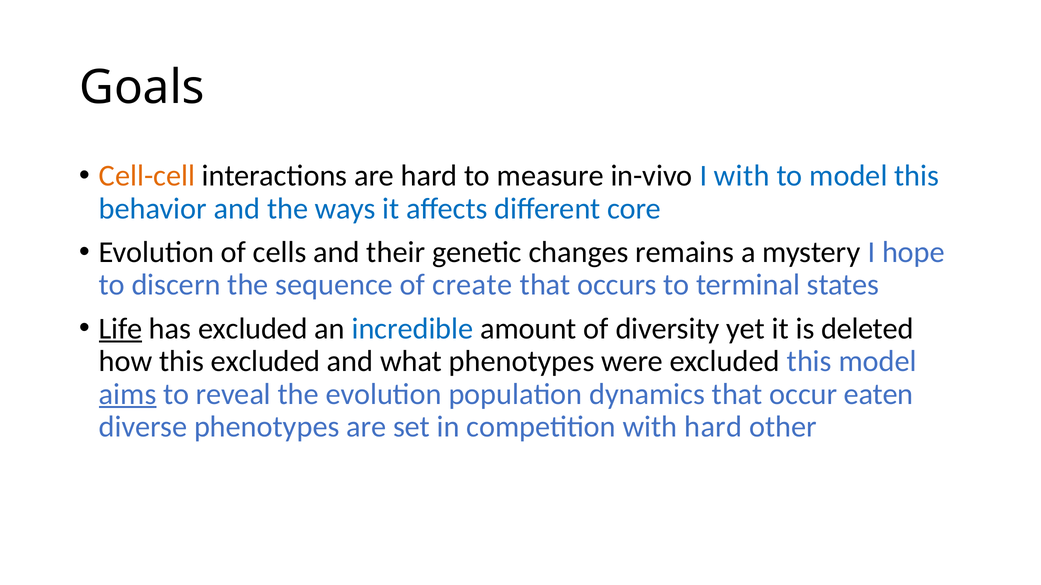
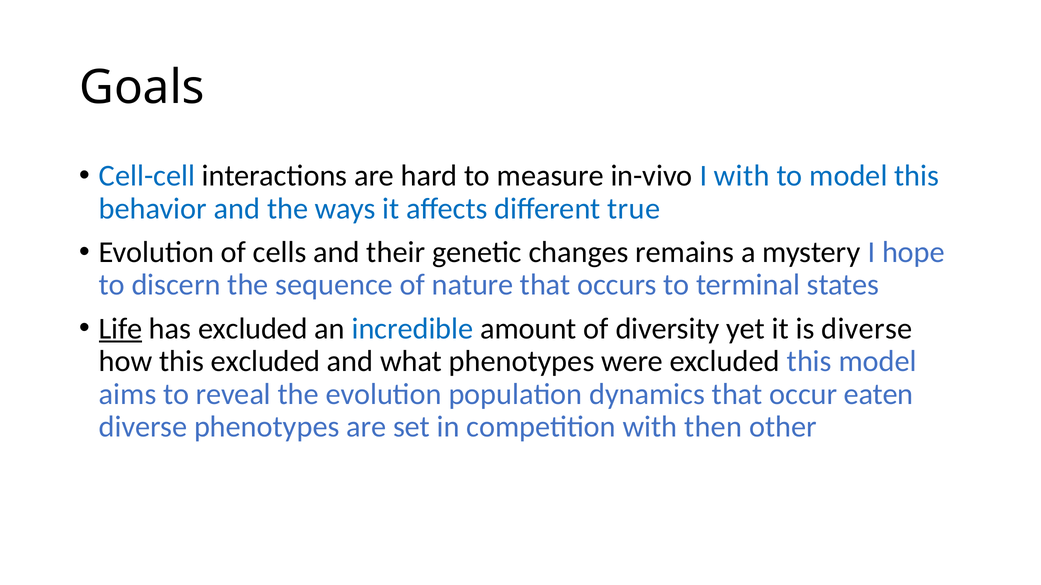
Cell-cell colour: orange -> blue
core: core -> true
create: create -> nature
is deleted: deleted -> diverse
aims underline: present -> none
with hard: hard -> then
